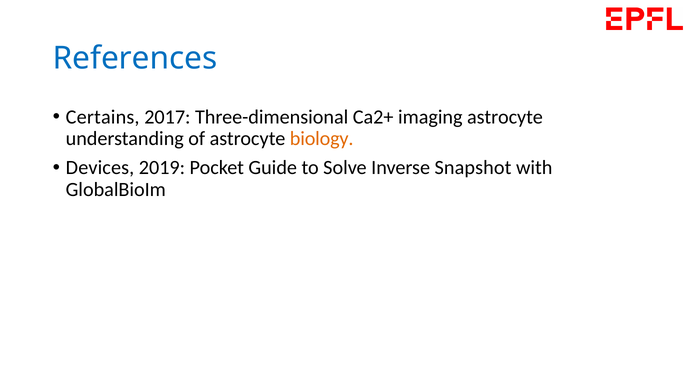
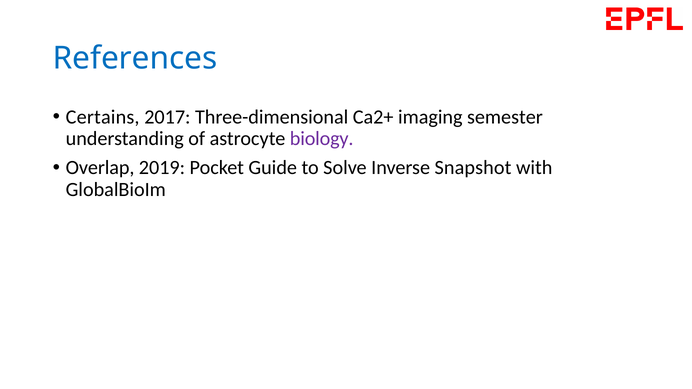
imaging astrocyte: astrocyte -> semester
biology colour: orange -> purple
Devices: Devices -> Overlap
